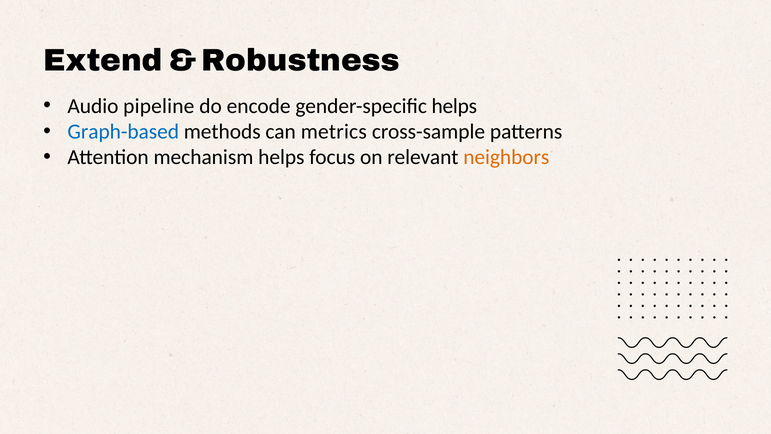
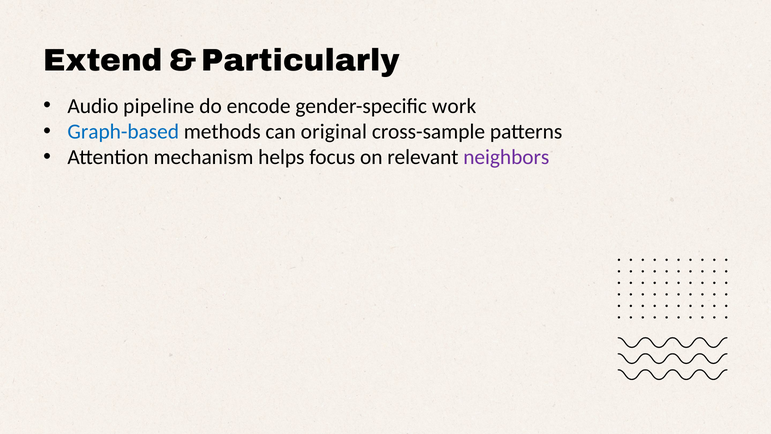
Robustness: Robustness -> Particularly
gender-specific helps: helps -> work
metrics: metrics -> original
neighbors colour: orange -> purple
